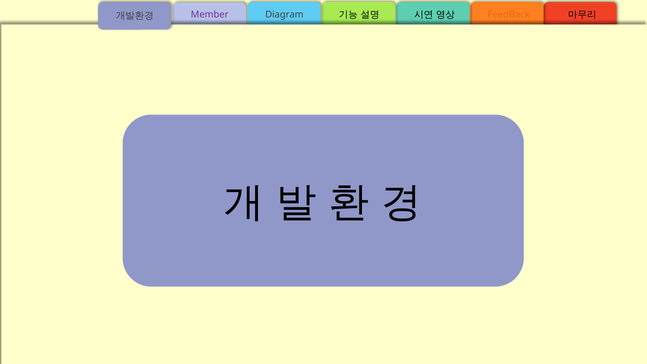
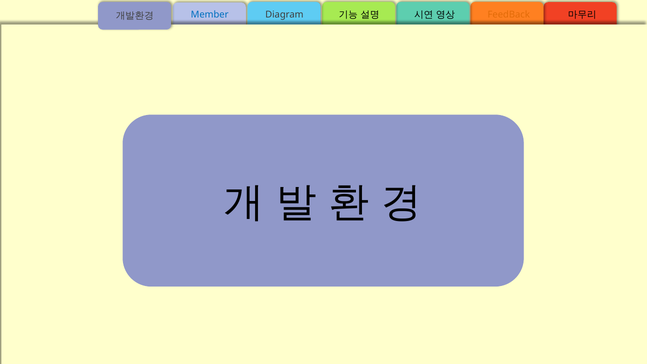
Member colour: purple -> blue
